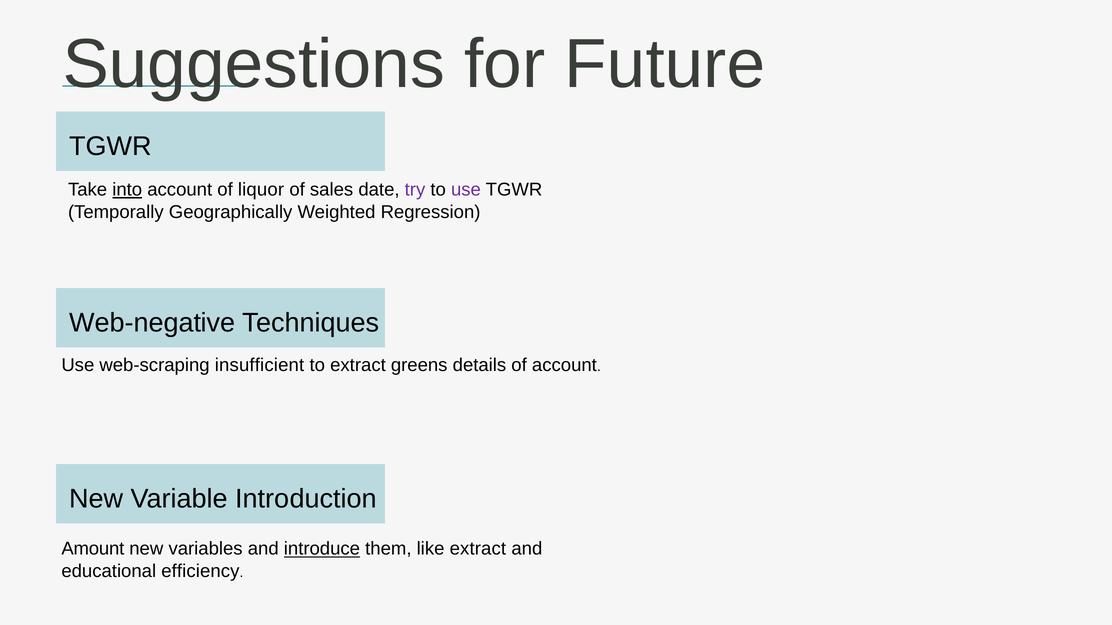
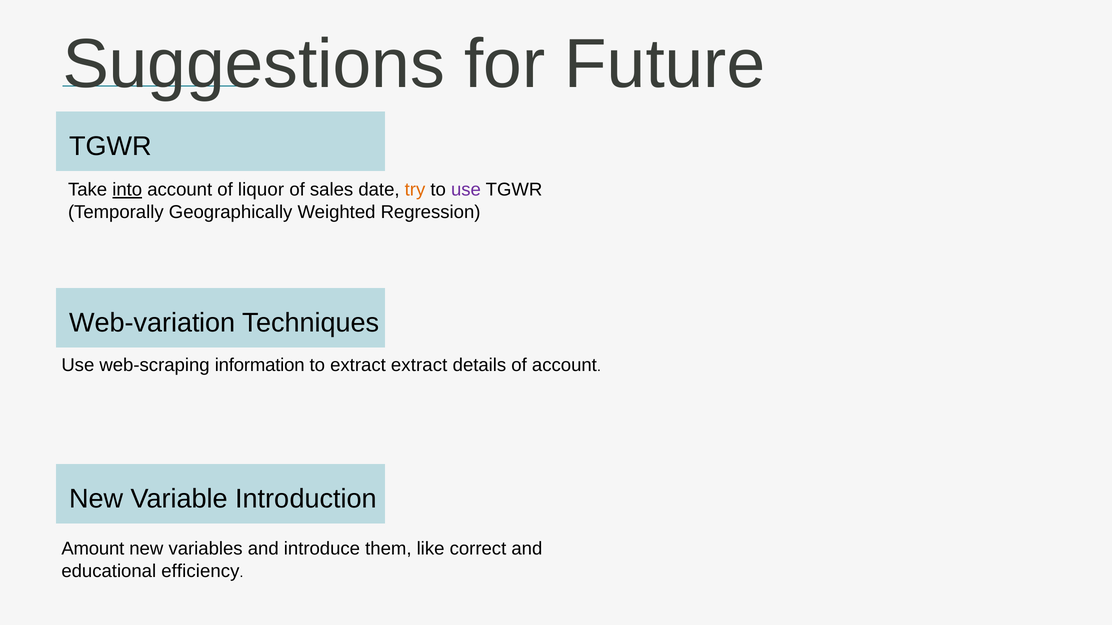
try colour: purple -> orange
Web-negative: Web-negative -> Web-variation
insufficient: insufficient -> information
extract greens: greens -> extract
introduce underline: present -> none
like extract: extract -> correct
